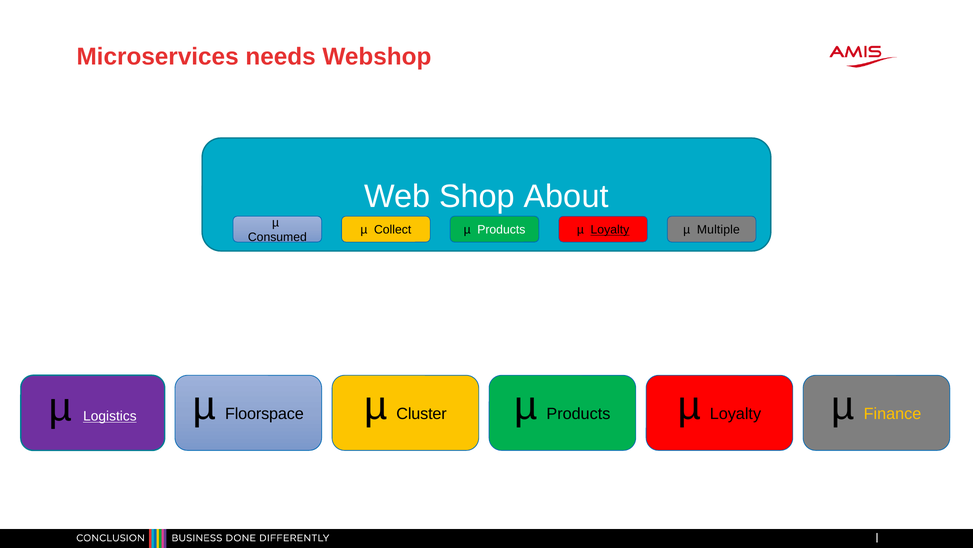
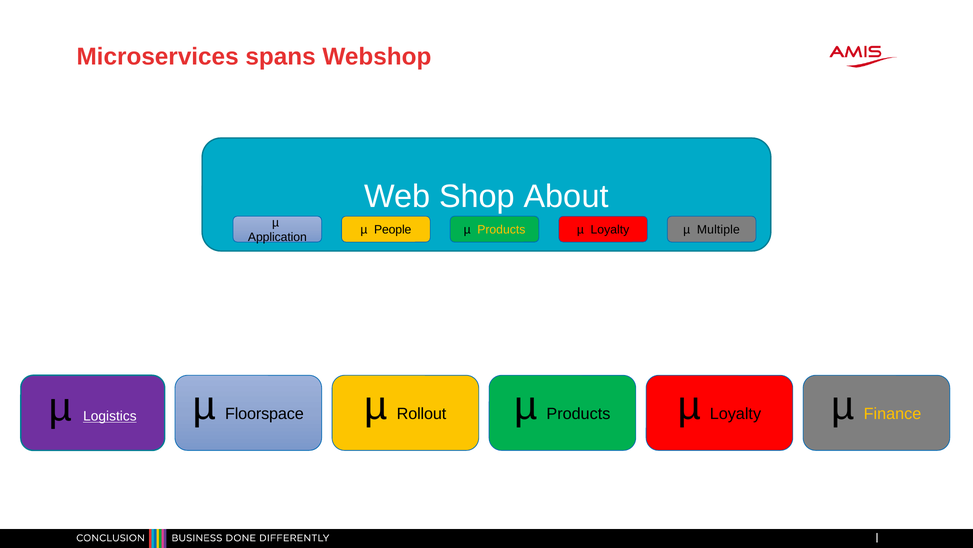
needs: needs -> spans
Collect: Collect -> People
Products at (501, 230) colour: white -> yellow
Loyalty at (610, 230) underline: present -> none
Consumed: Consumed -> Application
Cluster: Cluster -> Rollout
